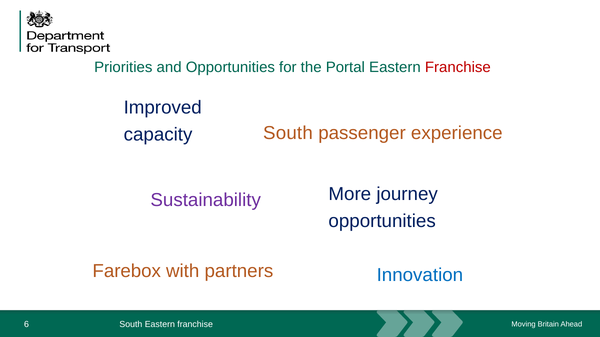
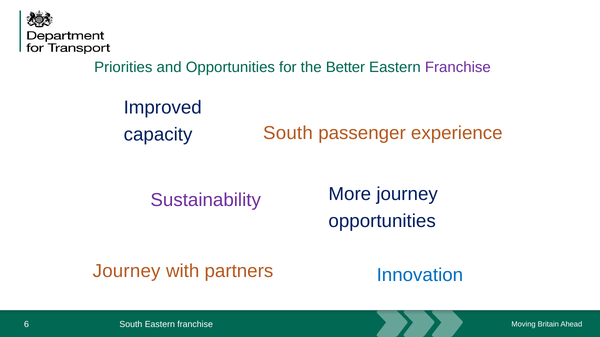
Portal: Portal -> Better
Franchise at (458, 67) colour: red -> purple
Farebox at (127, 271): Farebox -> Journey
